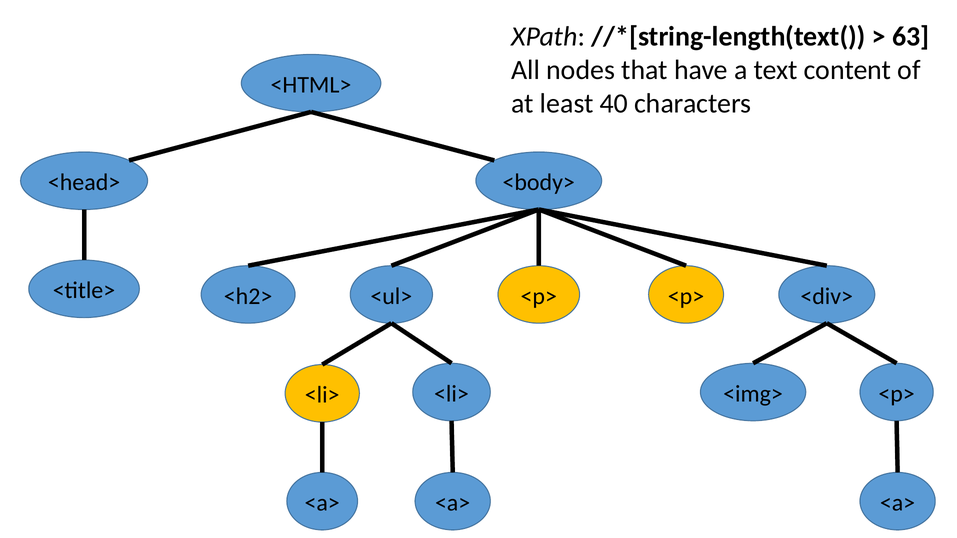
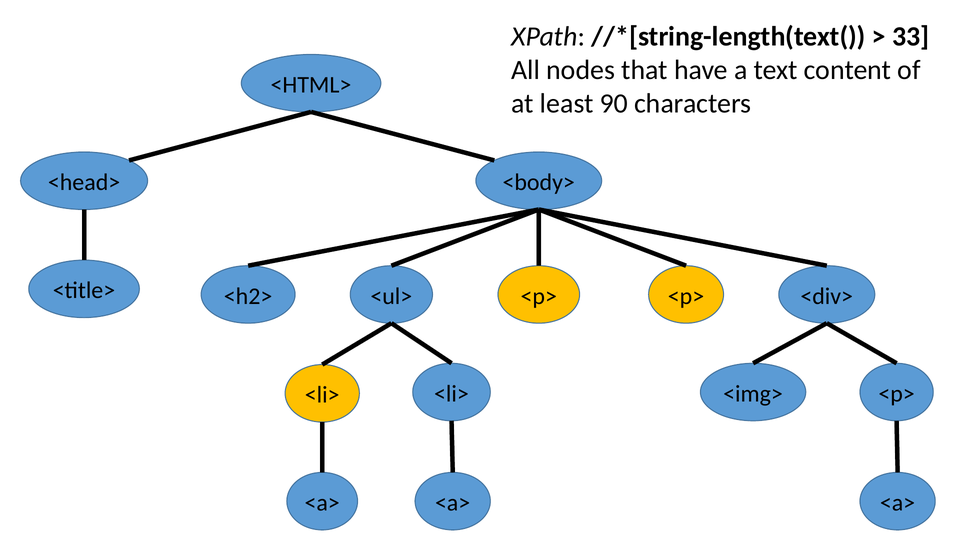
63: 63 -> 33
40: 40 -> 90
